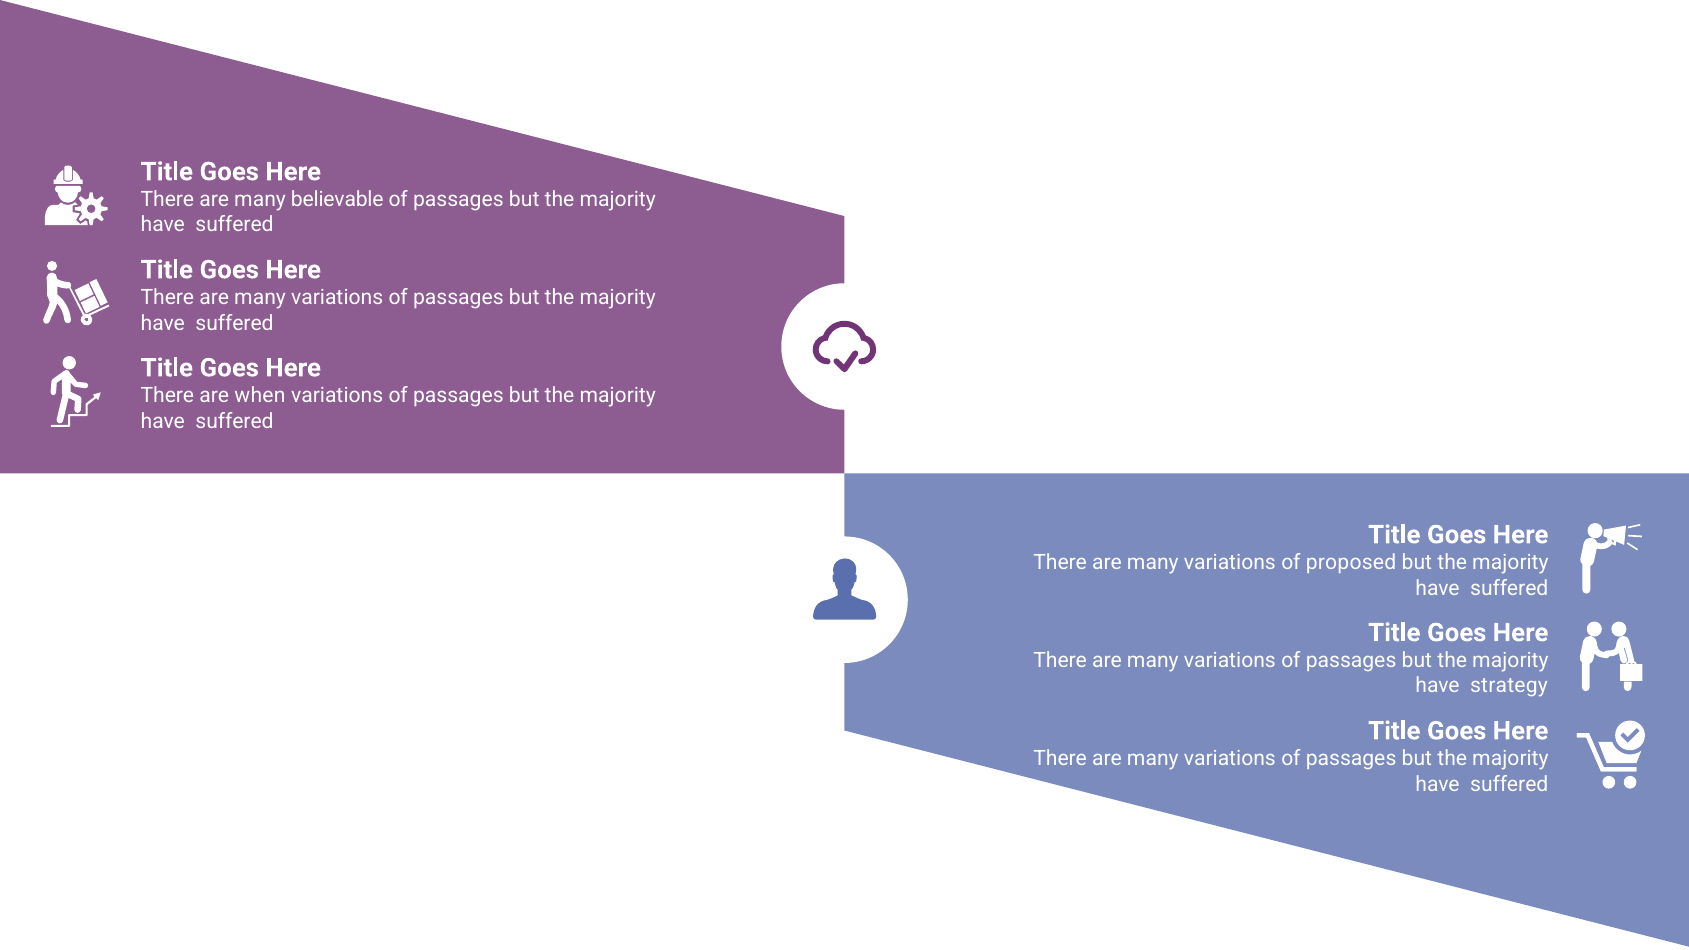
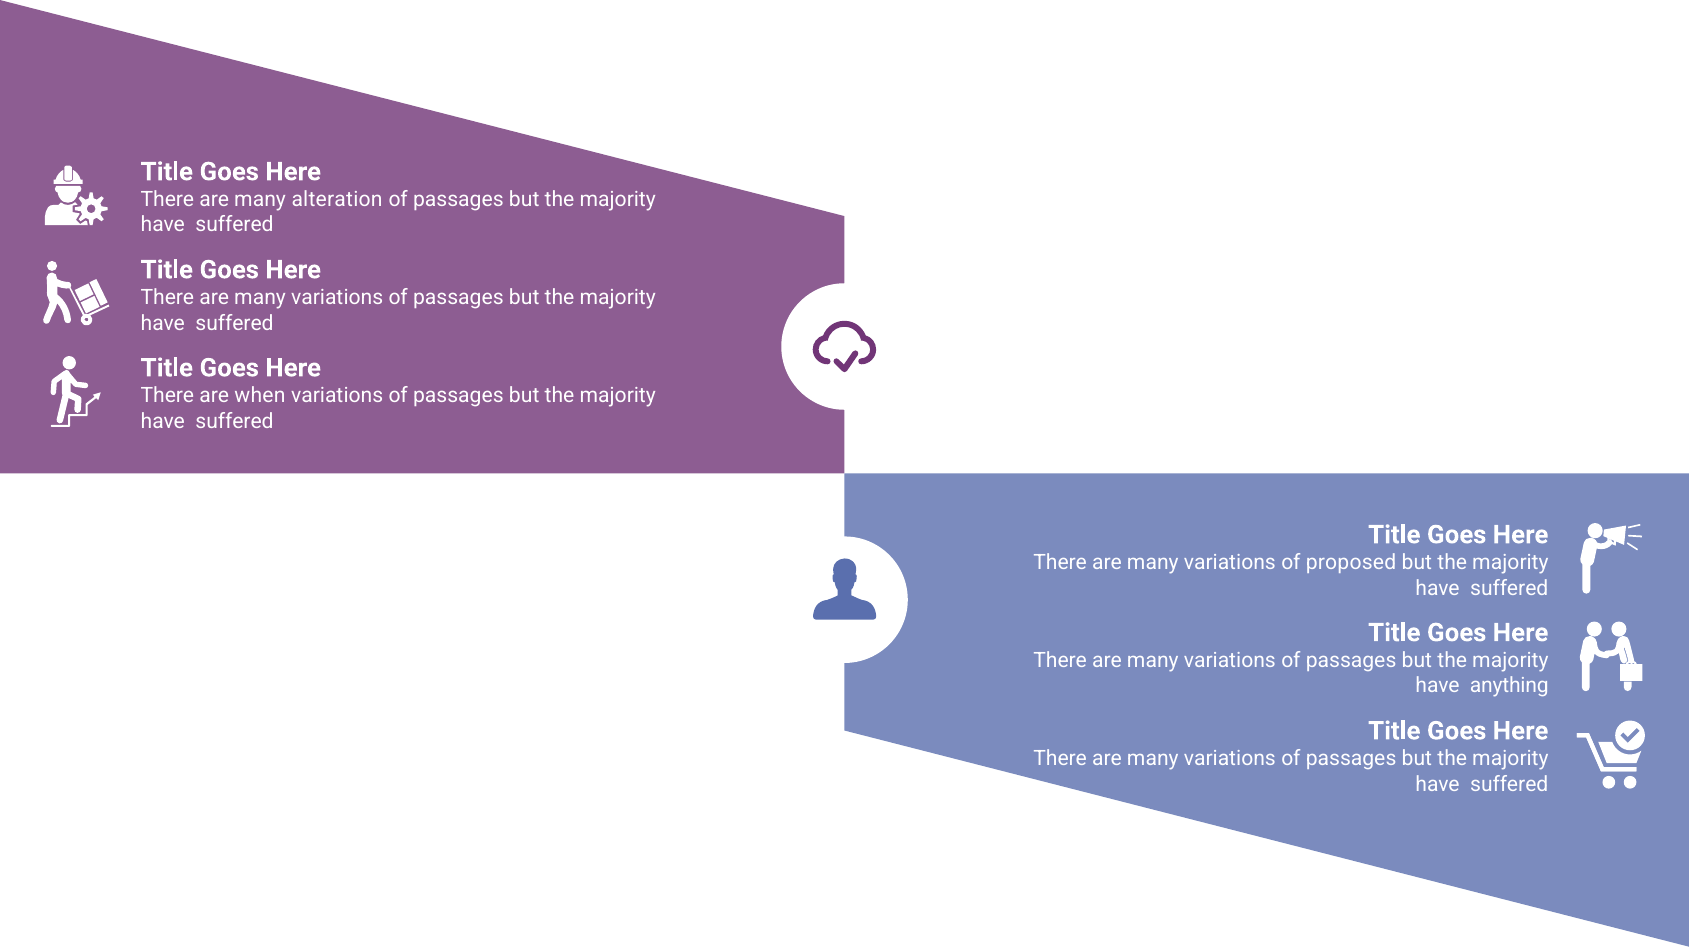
believable: believable -> alteration
strategy: strategy -> anything
